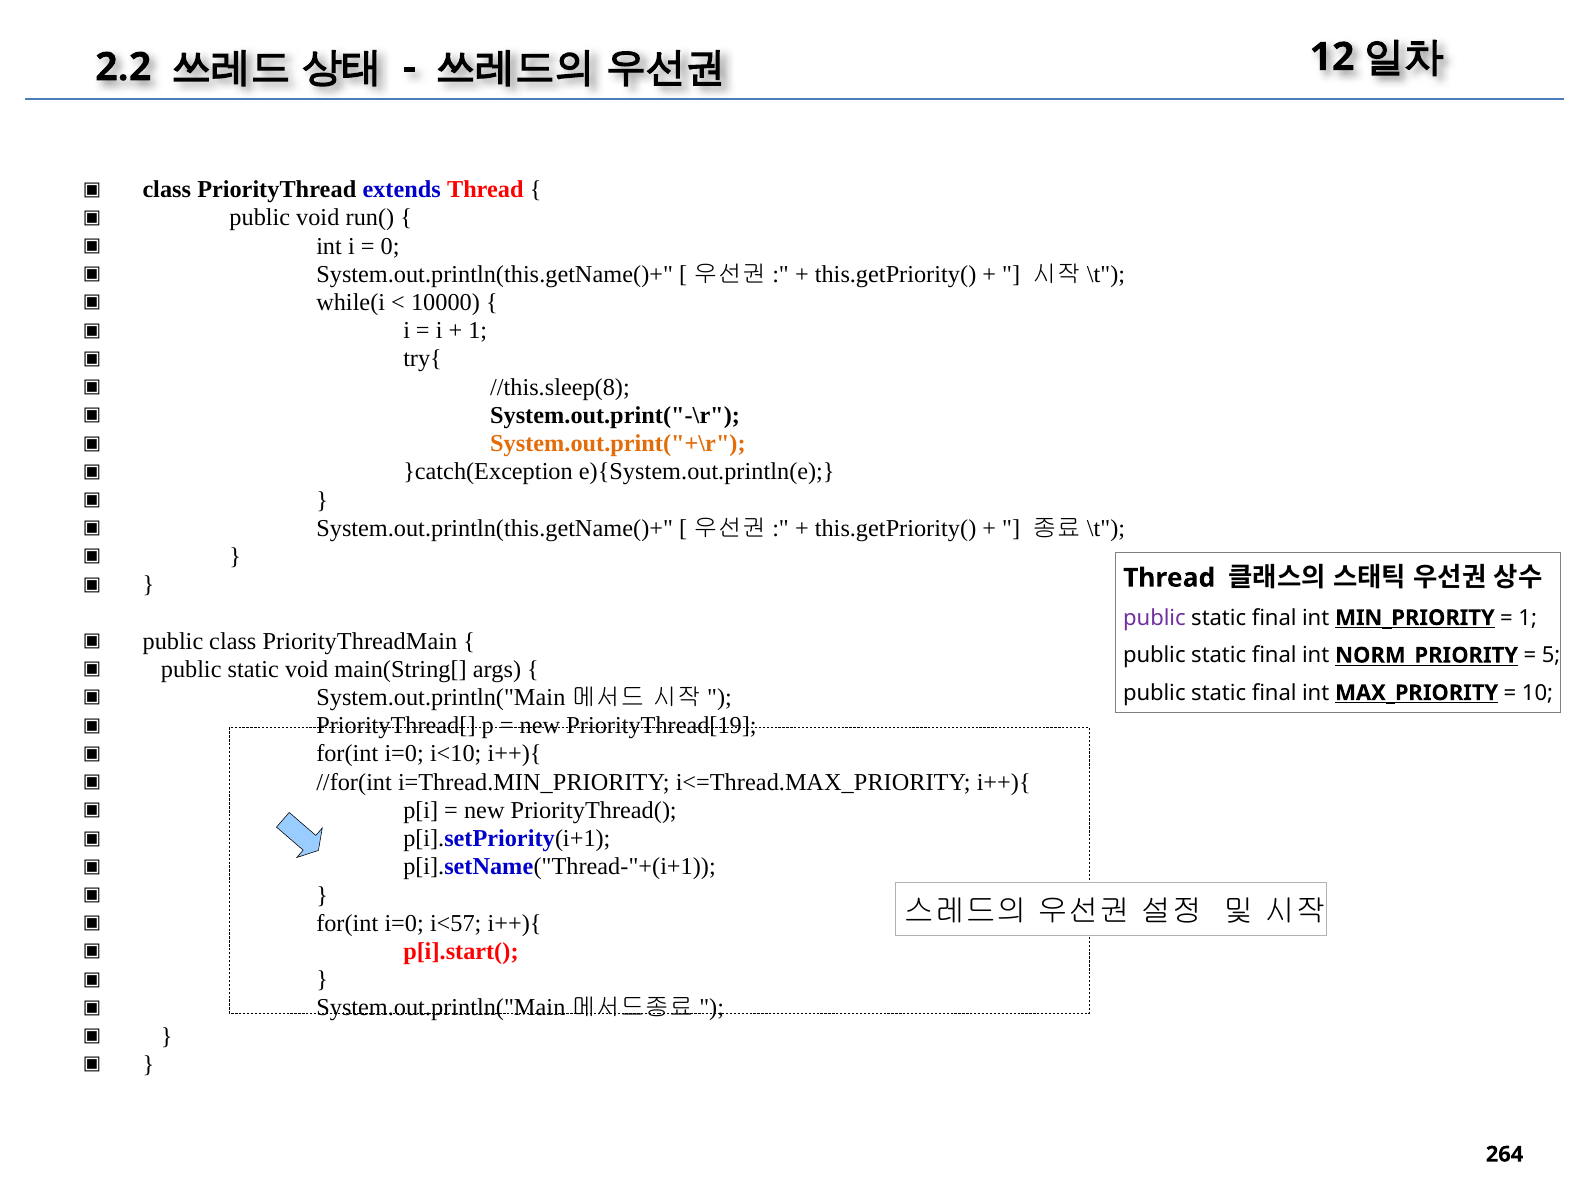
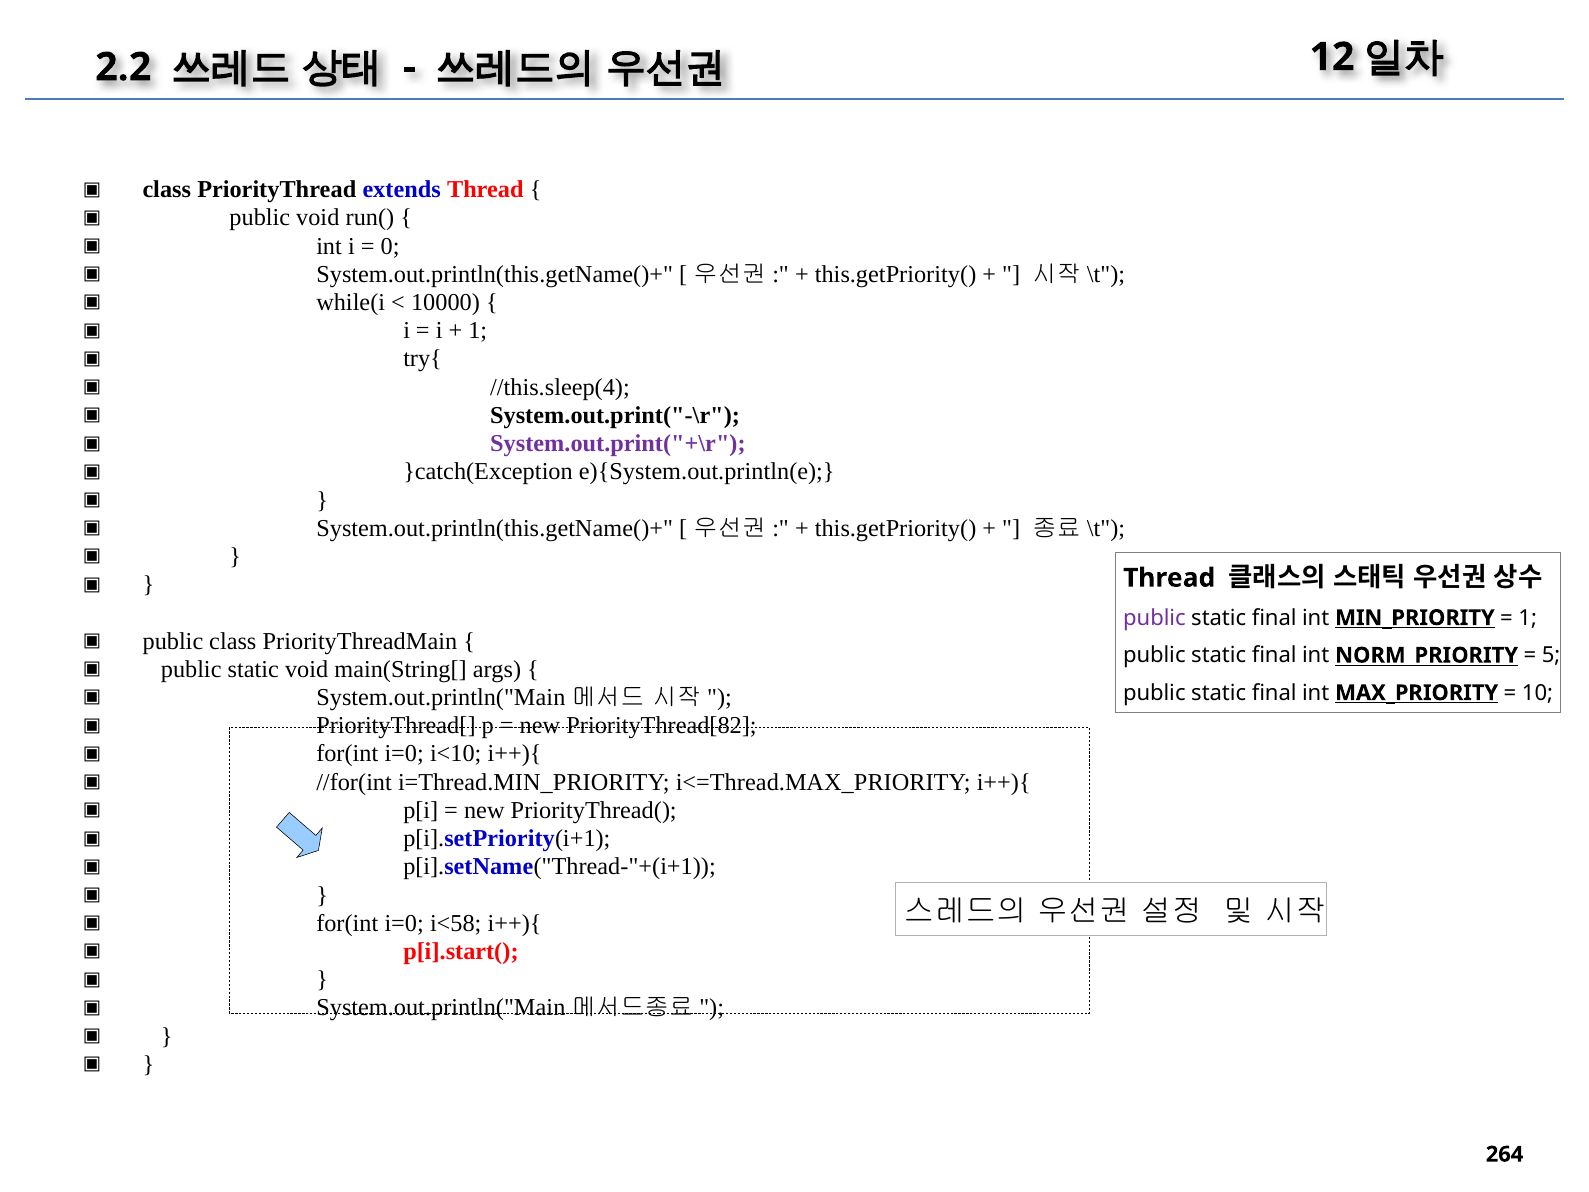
//this.sleep(8: //this.sleep(8 -> //this.sleep(4
System.out.print("+\r colour: orange -> purple
PriorityThread[19: PriorityThread[19 -> PriorityThread[82
i<57: i<57 -> i<58
